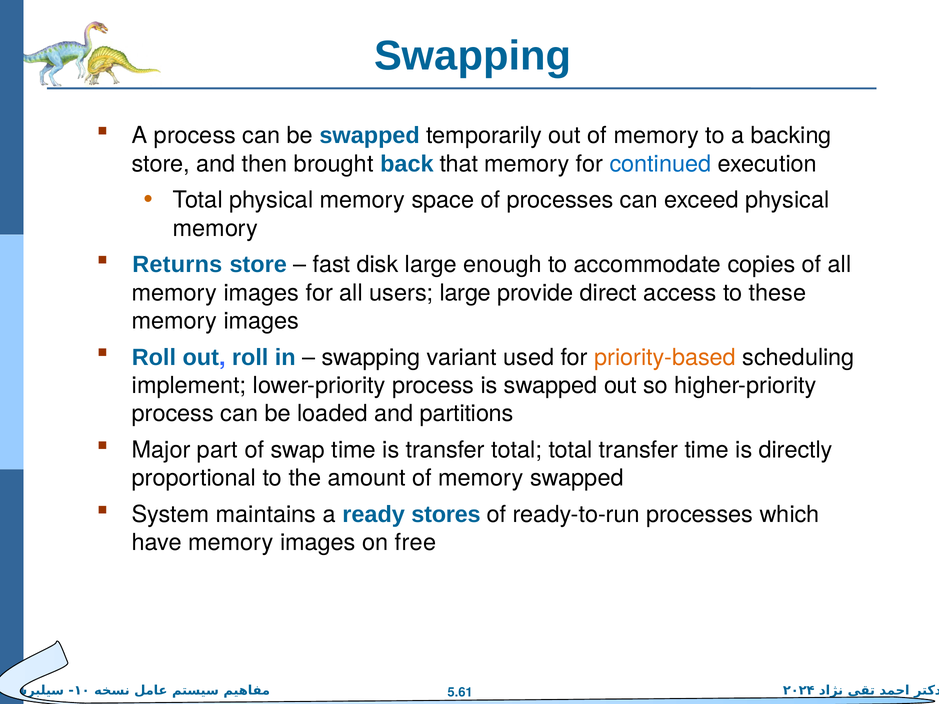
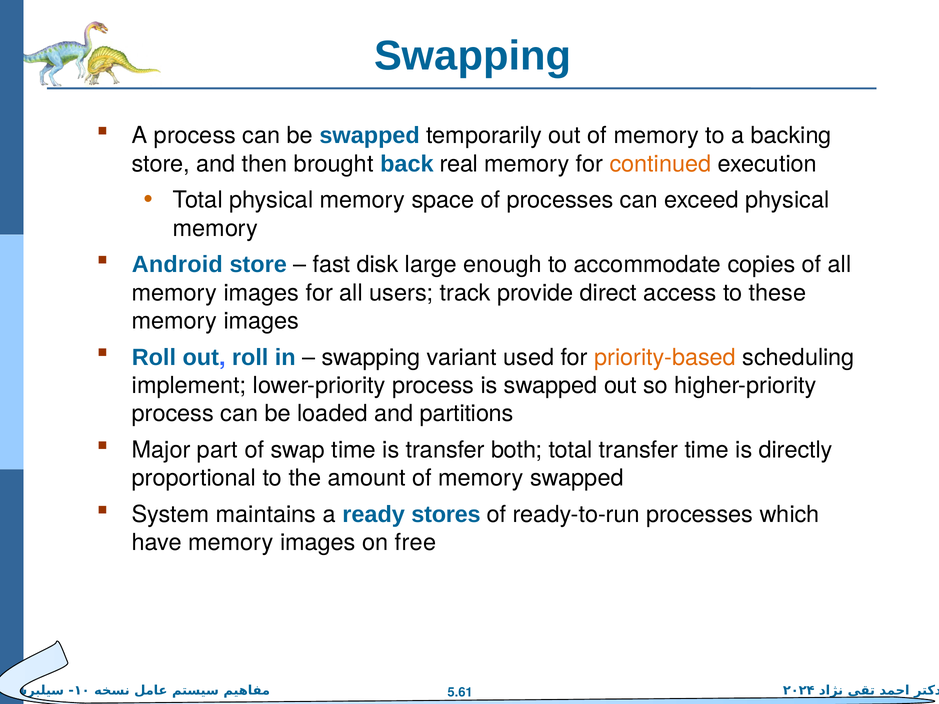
that: that -> real
continued colour: blue -> orange
Returns: Returns -> Android
users large: large -> track
transfer total: total -> both
